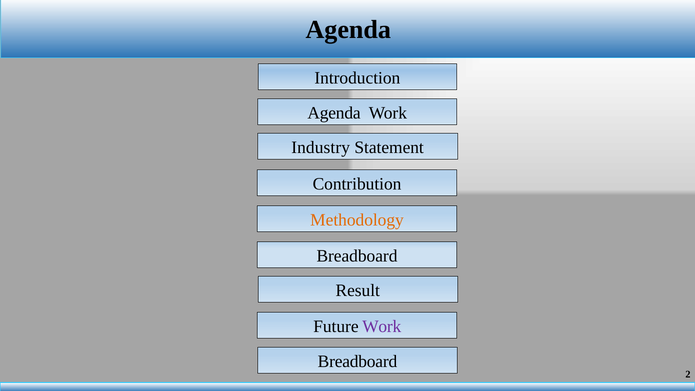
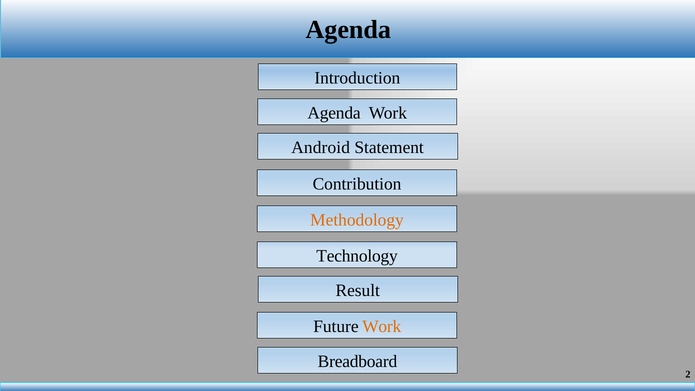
Industry: Industry -> Android
Breadboard at (357, 256): Breadboard -> Technology
Work at (382, 326) colour: purple -> orange
